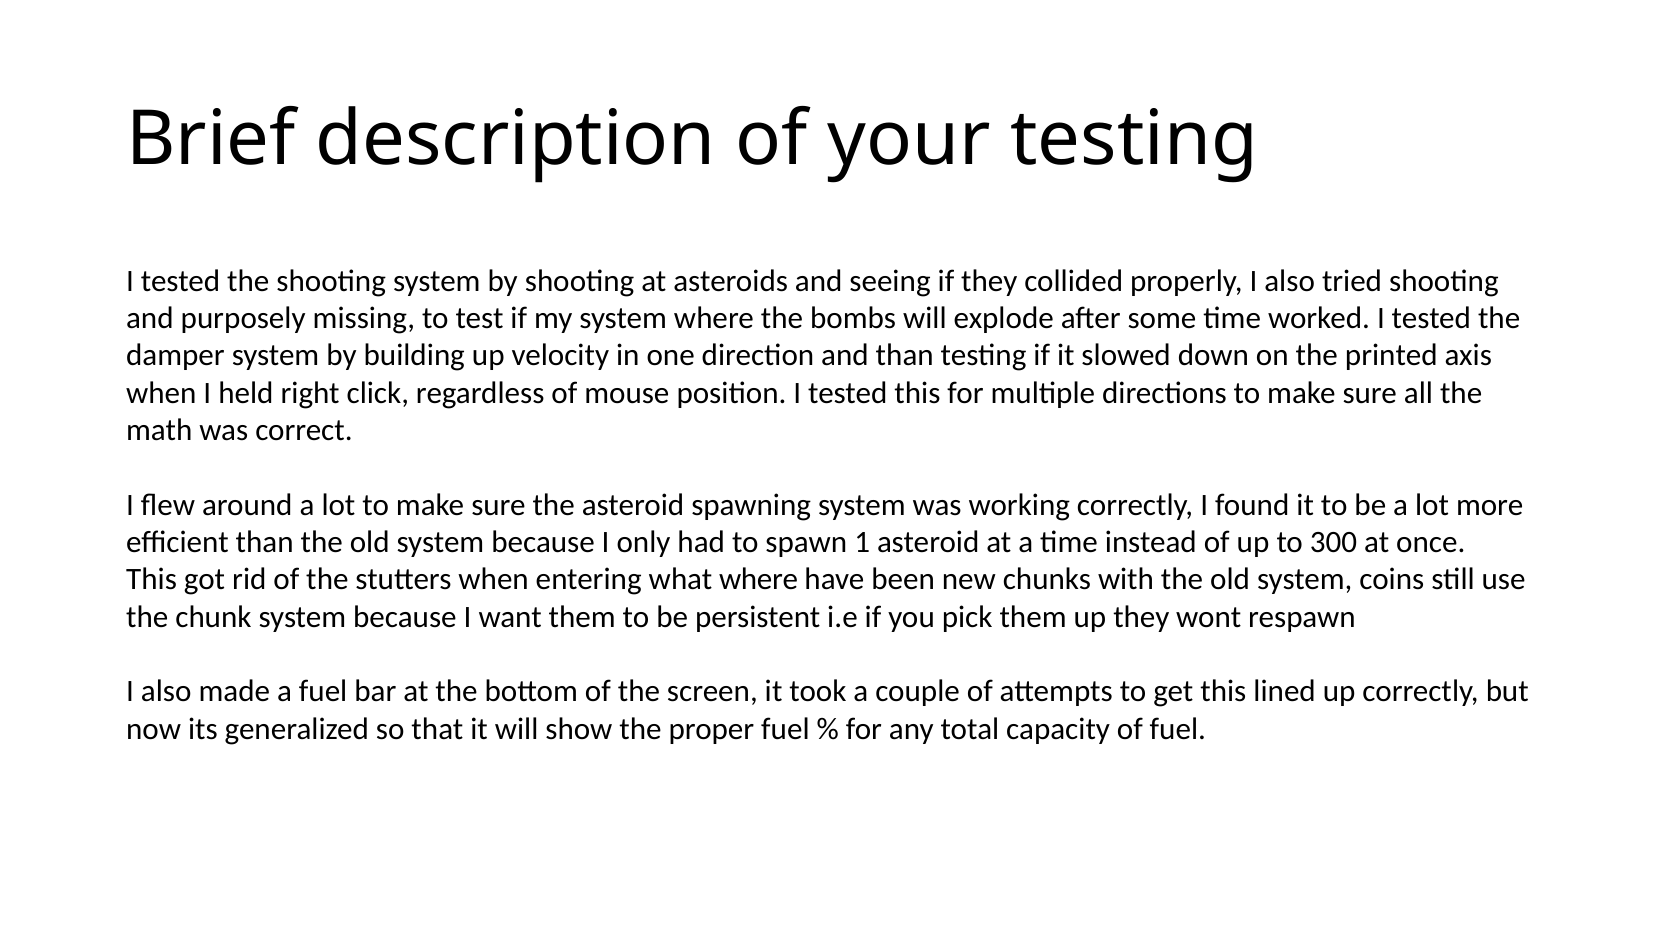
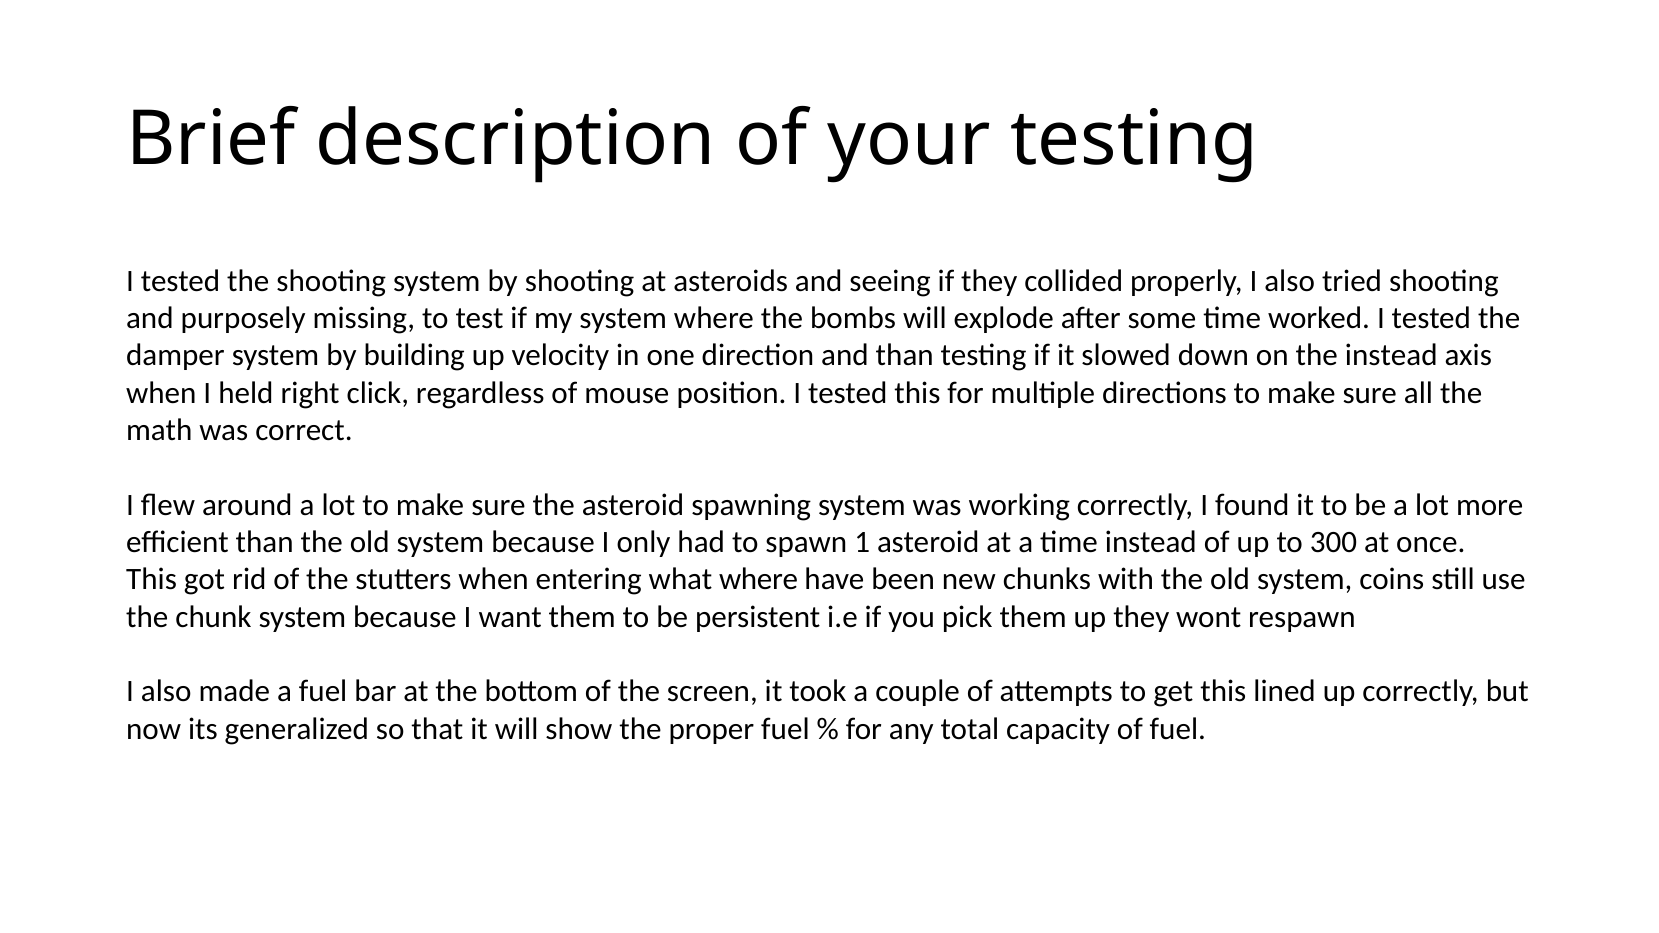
the printed: printed -> instead
